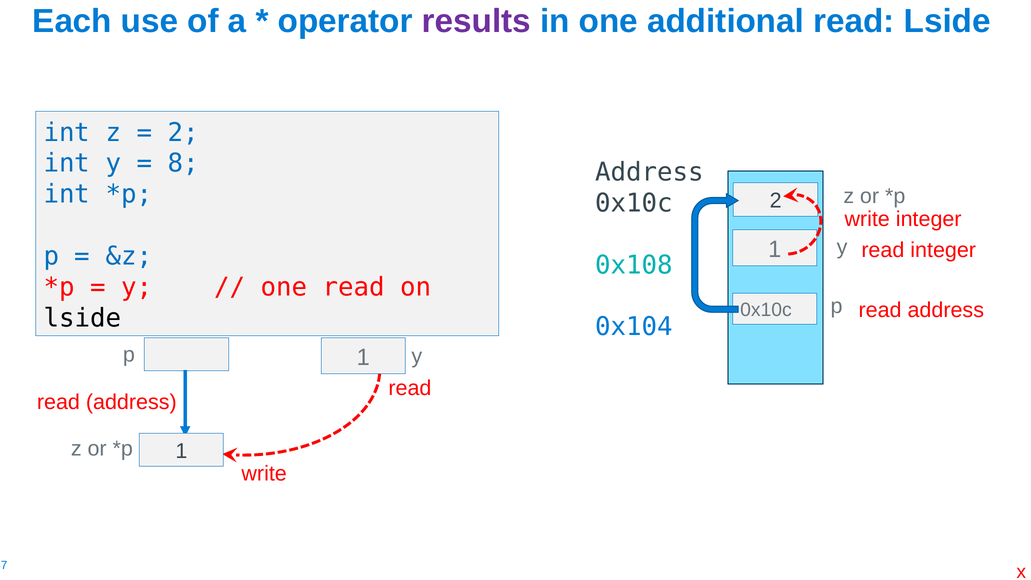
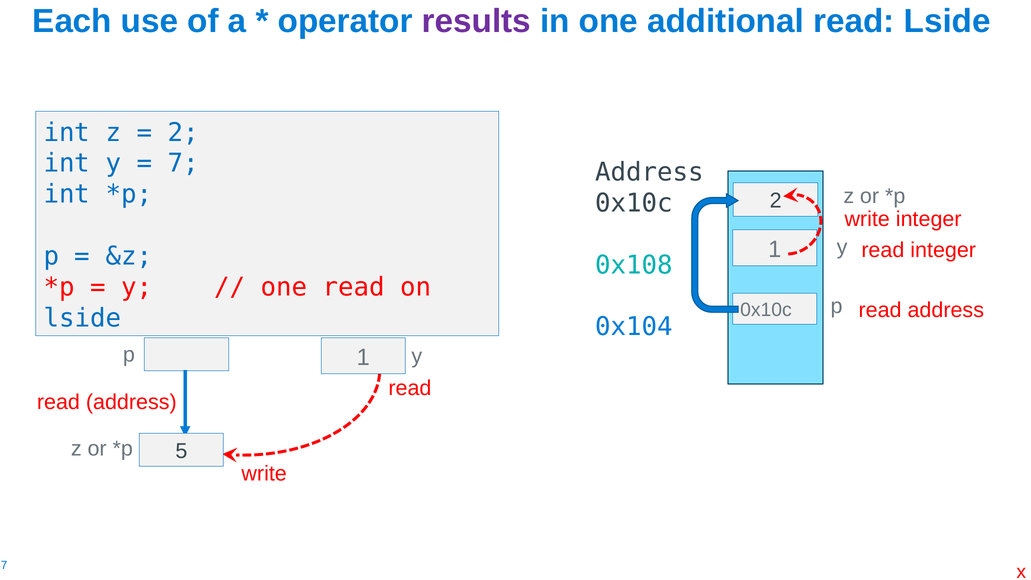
8: 8 -> 7
lside at (82, 318) colour: black -> blue
1 at (181, 451): 1 -> 5
